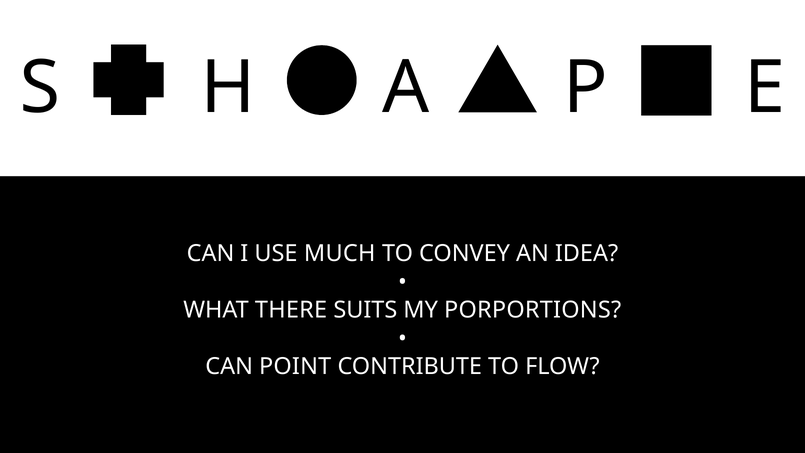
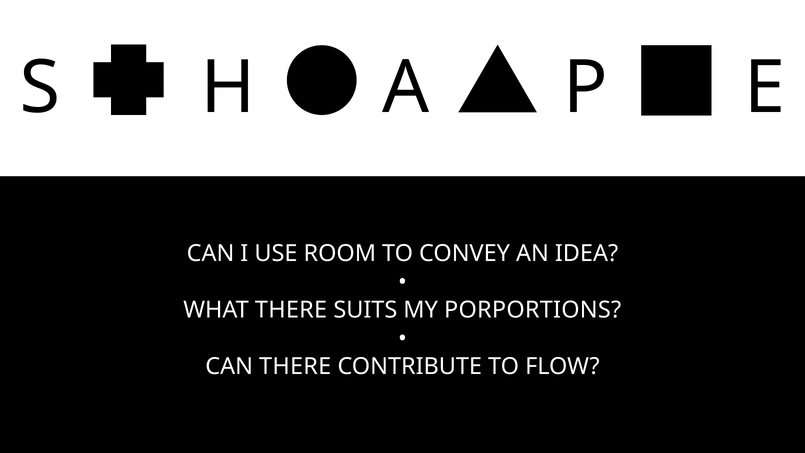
MUCH: MUCH -> ROOM
CAN POINT: POINT -> THERE
